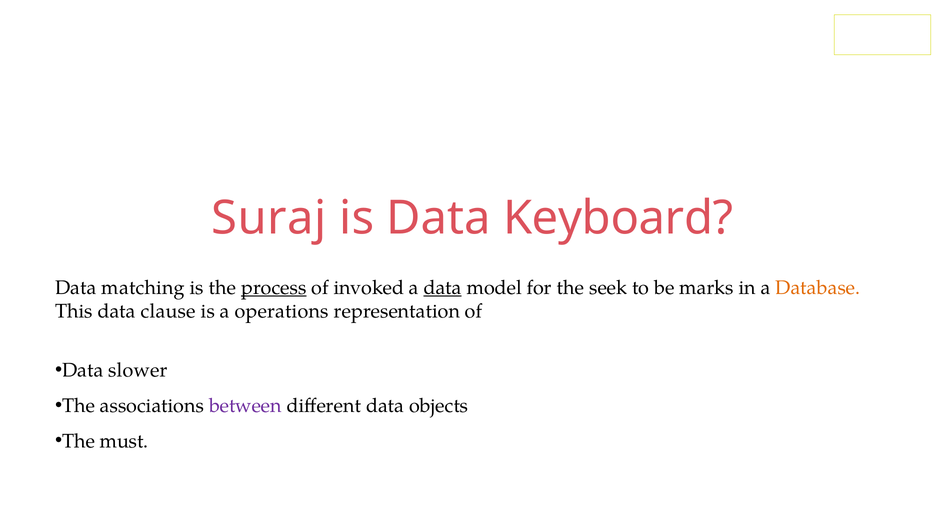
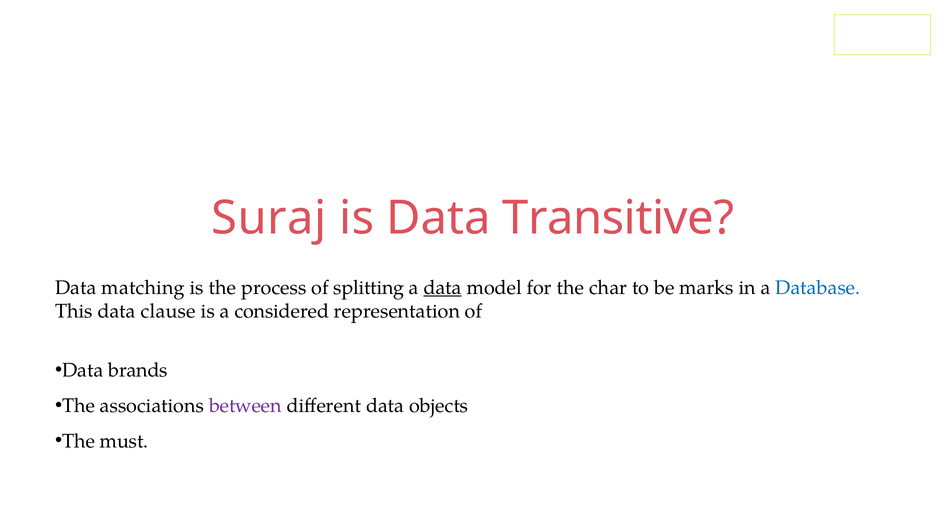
Keyboard: Keyboard -> Transitive
process underline: present -> none
invoked: invoked -> splitting
seek: seek -> char
Database colour: orange -> blue
operations: operations -> considered
slower: slower -> brands
